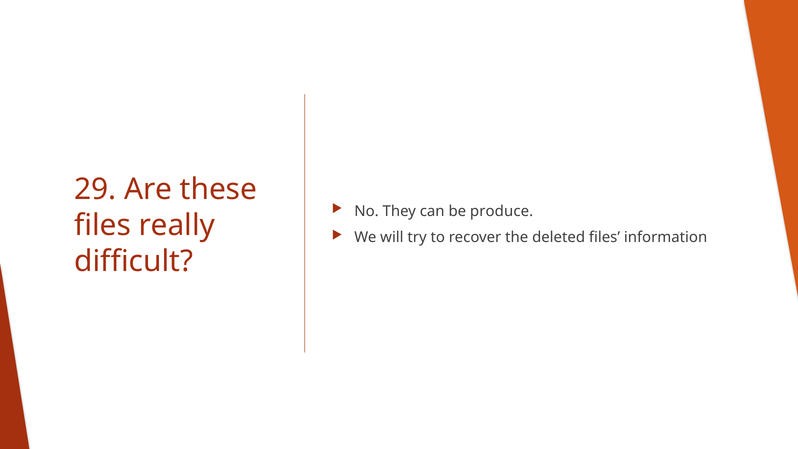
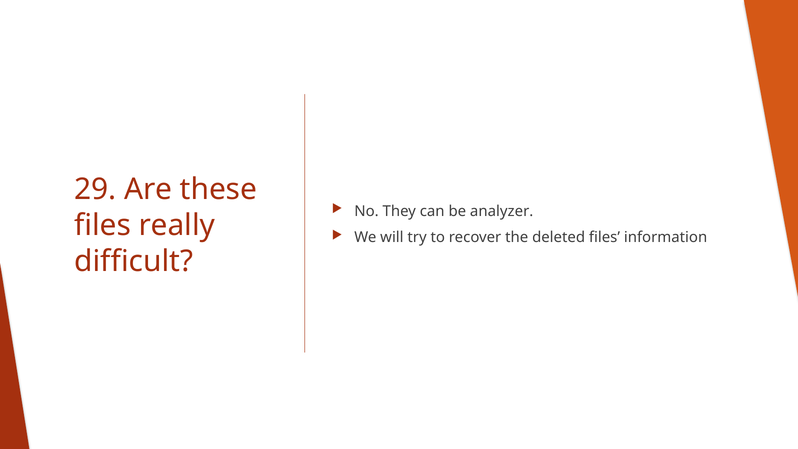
produce: produce -> analyzer
